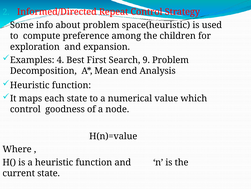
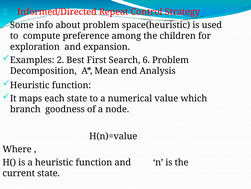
Examples 4: 4 -> 2
9: 9 -> 6
control at (25, 109): control -> branch
